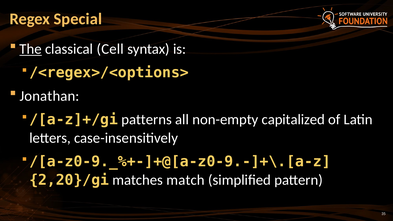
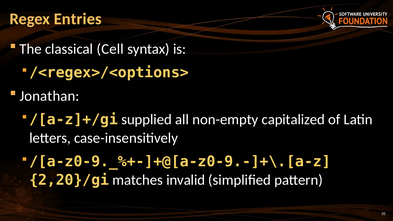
Special: Special -> Entries
The underline: present -> none
patterns: patterns -> supplied
match: match -> invalid
